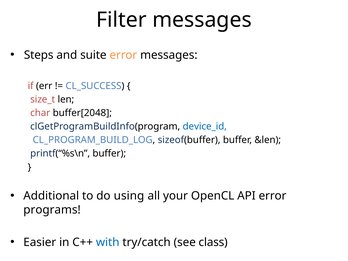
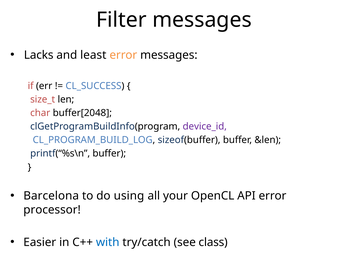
Steps: Steps -> Lacks
suite: suite -> least
device_id colour: blue -> purple
Additional: Additional -> Barcelona
programs: programs -> processor
